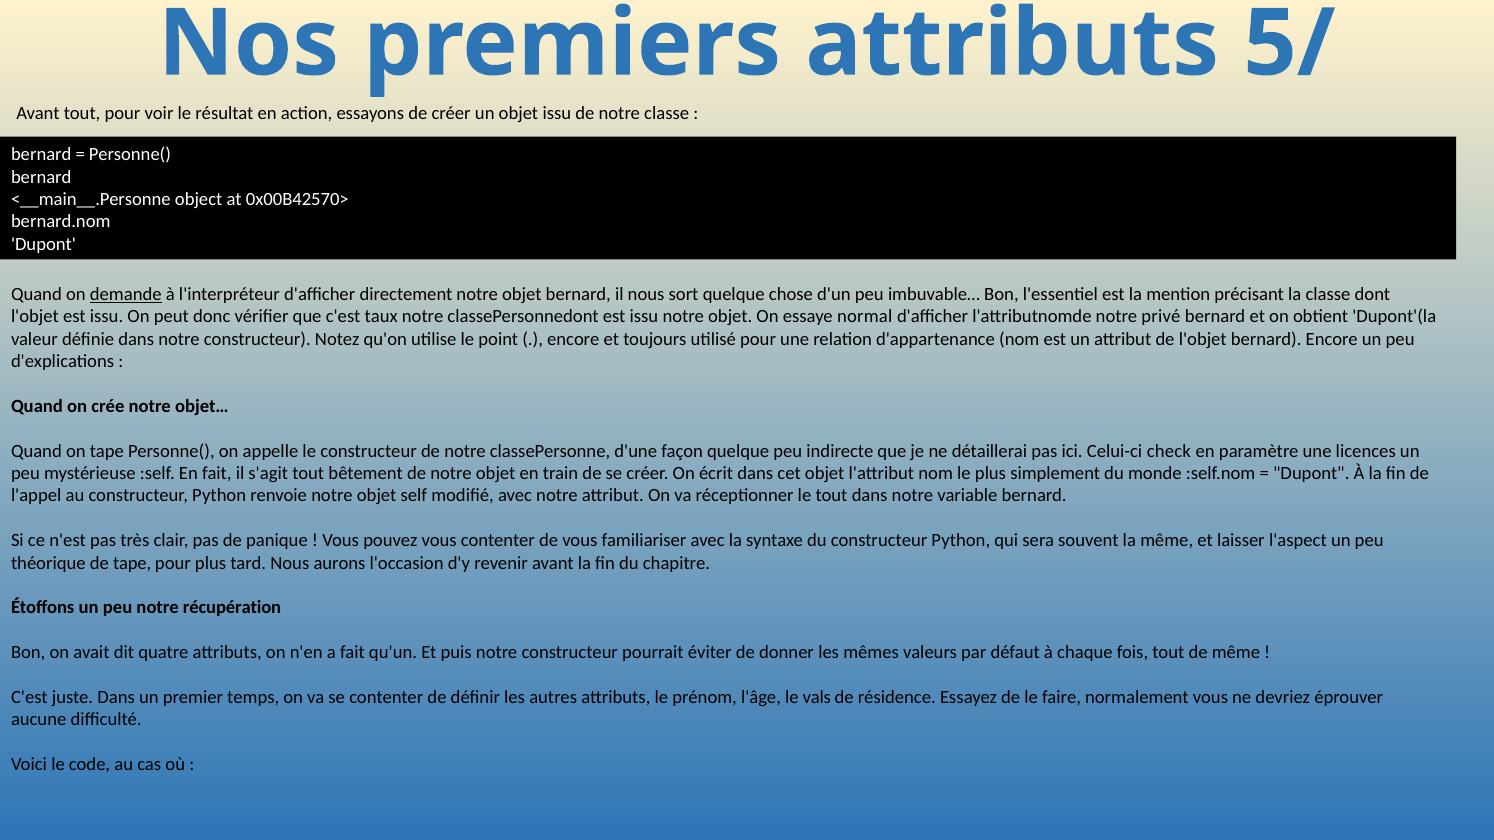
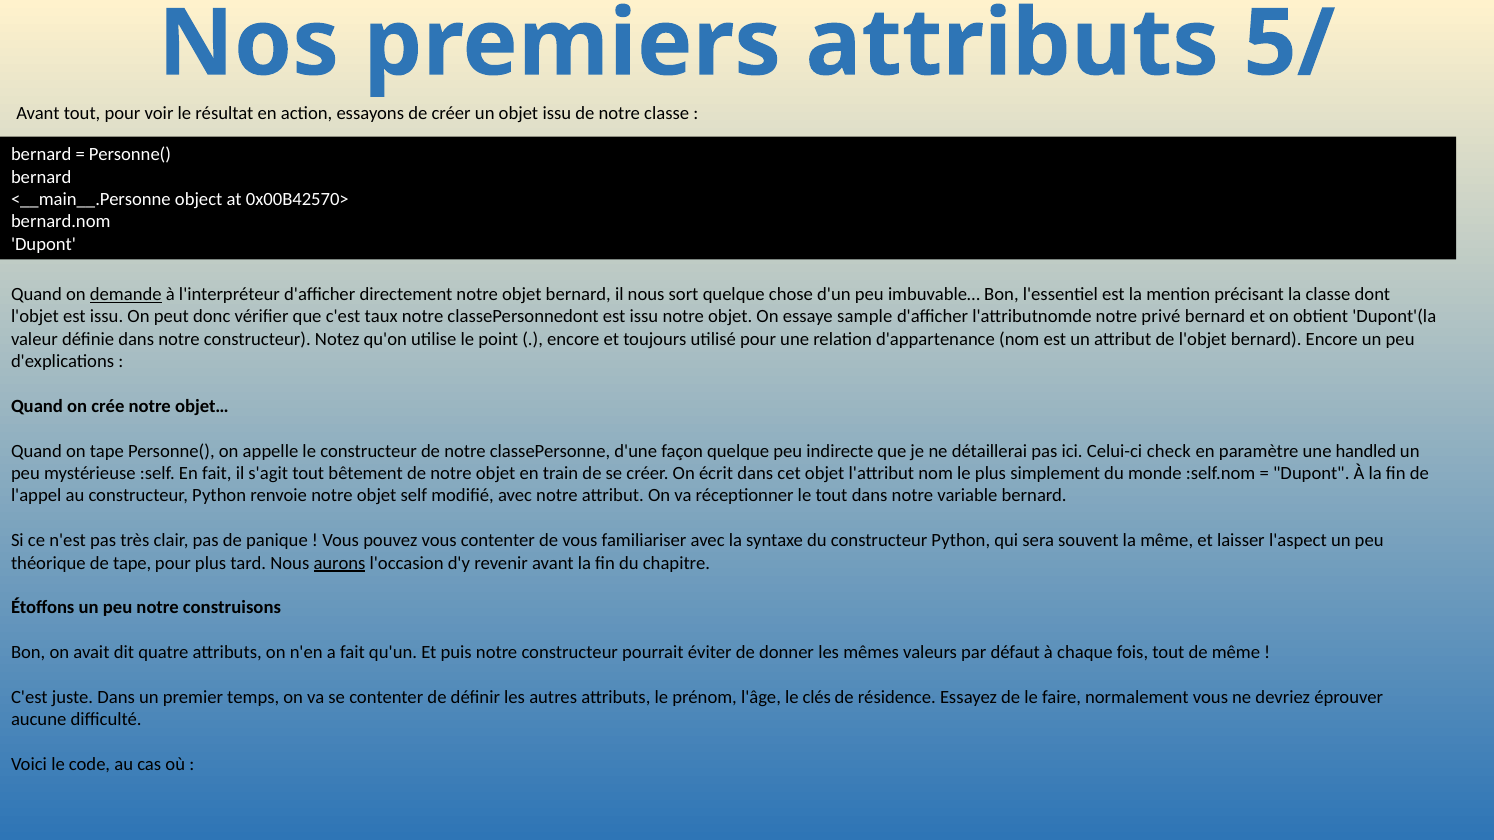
normal: normal -> sample
licences: licences -> handled
aurons underline: none -> present
récupération: récupération -> construisons
vals: vals -> clés
